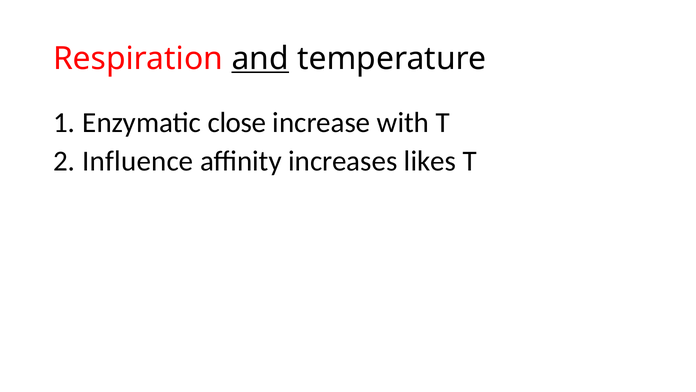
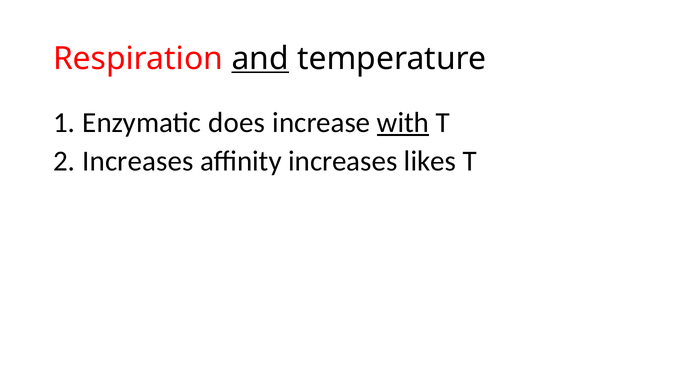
close: close -> does
with underline: none -> present
Influence at (138, 161): Influence -> Increases
